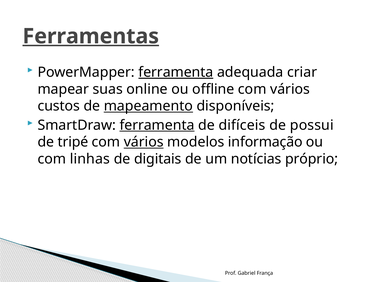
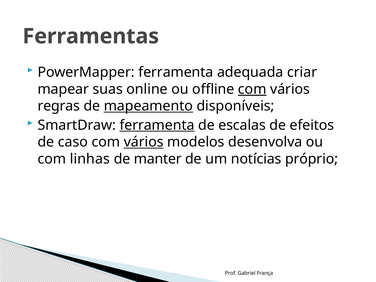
Ferramentas underline: present -> none
ferramenta at (176, 72) underline: present -> none
com at (252, 89) underline: none -> present
custos: custos -> regras
difíceis: difíceis -> escalas
possui: possui -> efeitos
tripé: tripé -> caso
informação: informação -> desenvolva
digitais: digitais -> manter
